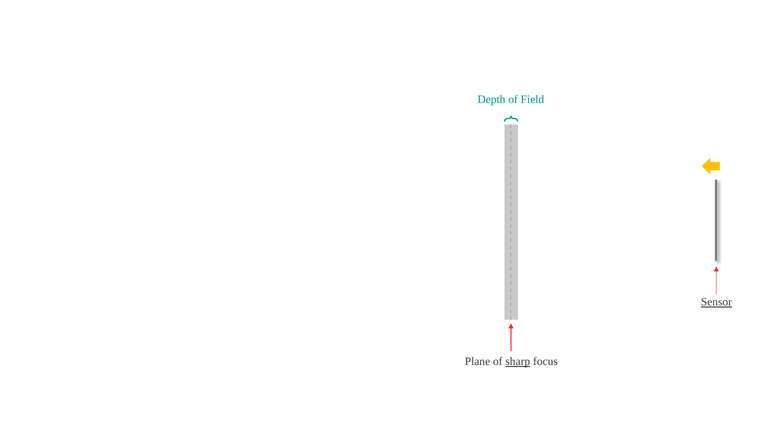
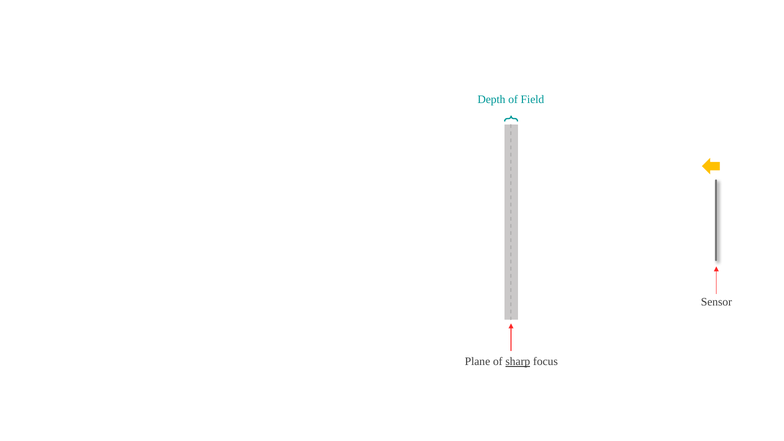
Sensor underline: present -> none
